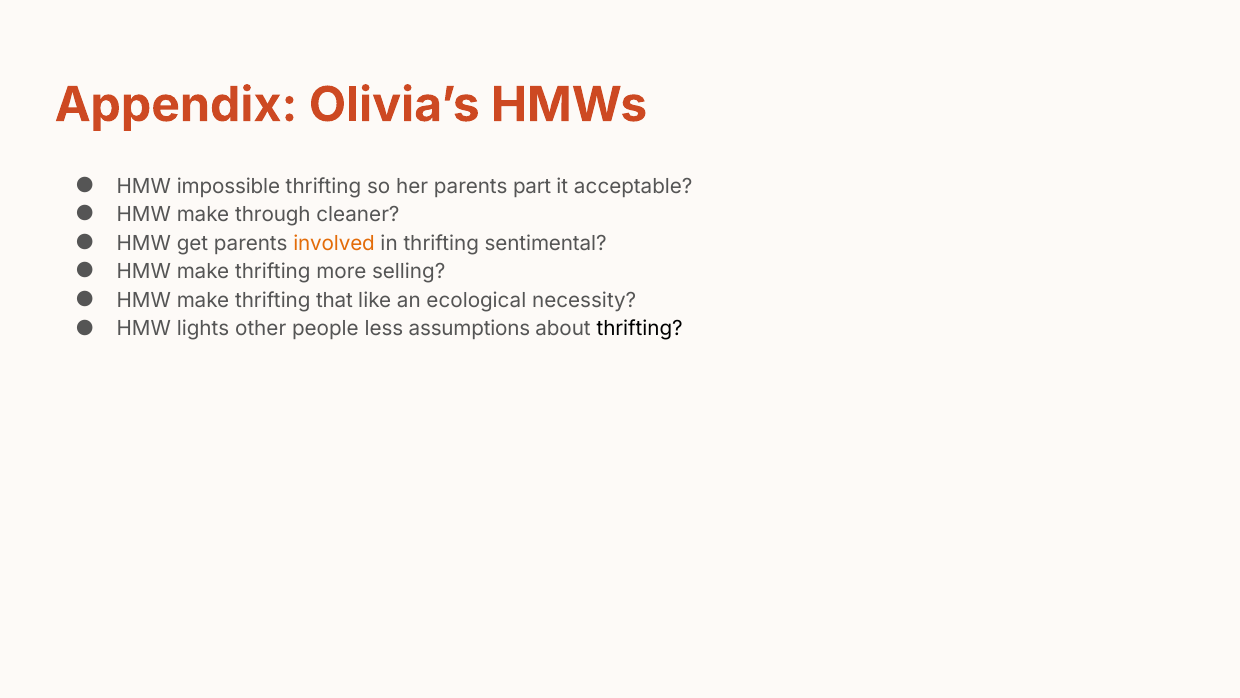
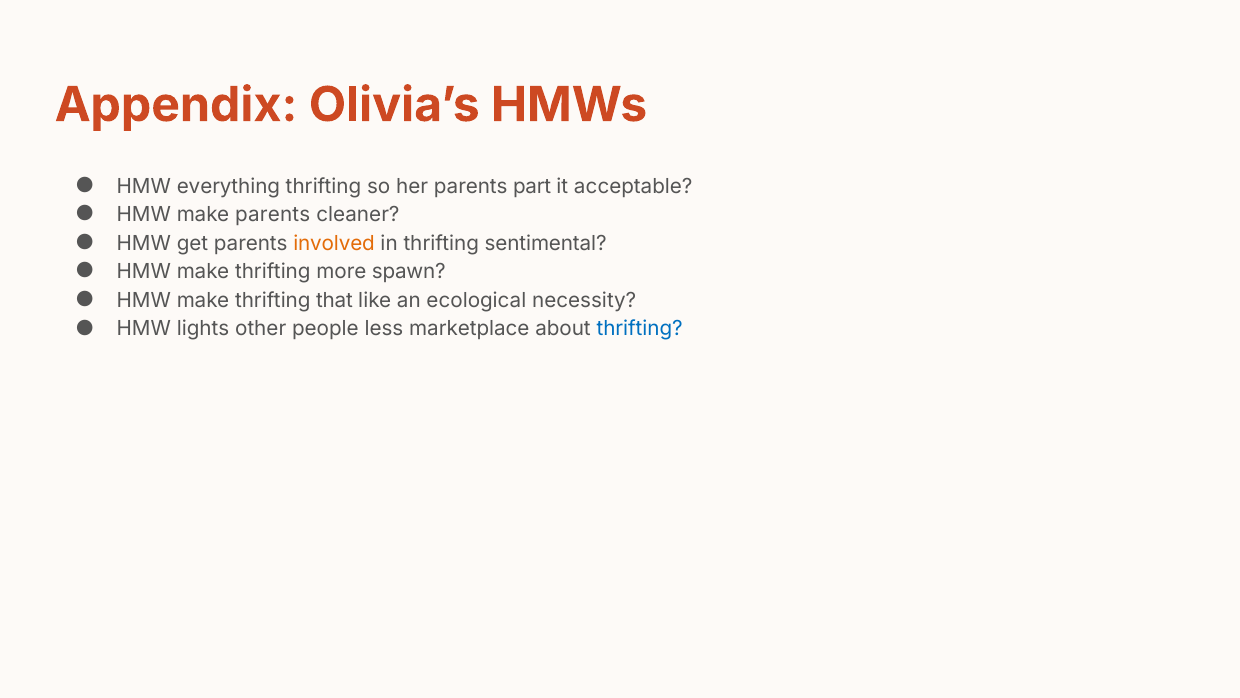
impossible: impossible -> everything
make through: through -> parents
selling: selling -> spawn
assumptions: assumptions -> marketplace
thrifting at (640, 329) colour: black -> blue
